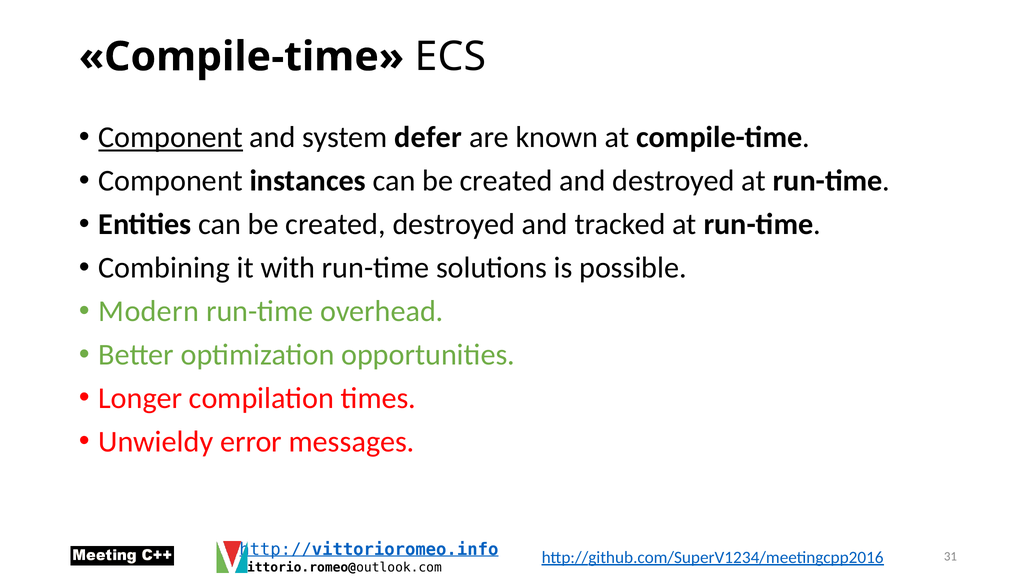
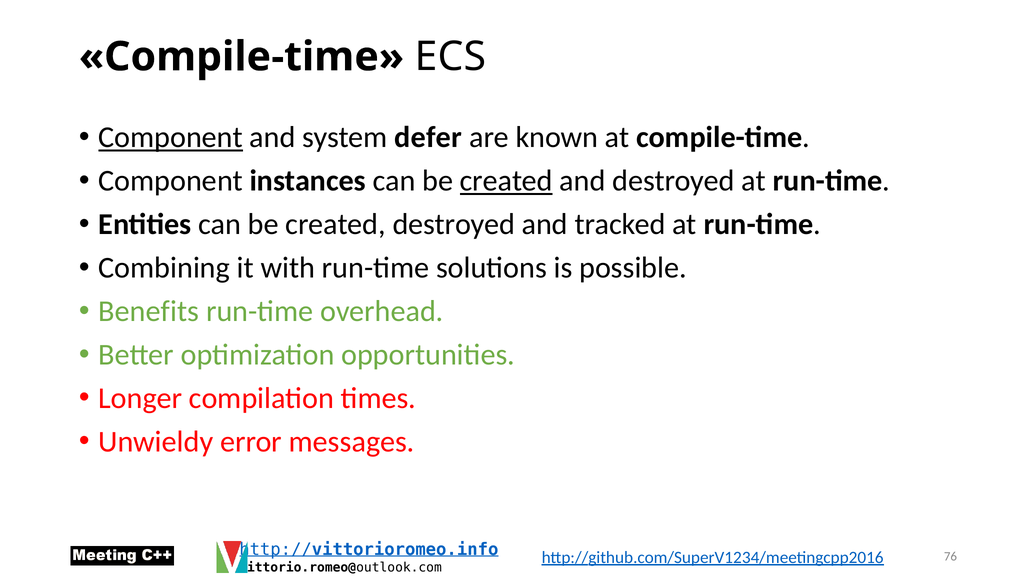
created at (506, 181) underline: none -> present
Modern: Modern -> Benefits
31: 31 -> 76
